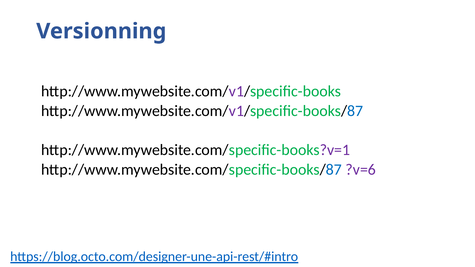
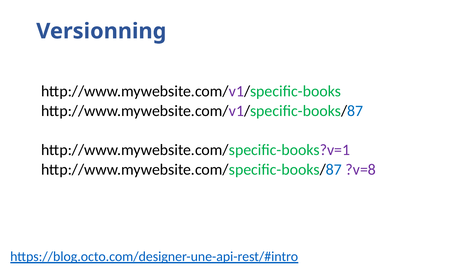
?v=6: ?v=6 -> ?v=8
